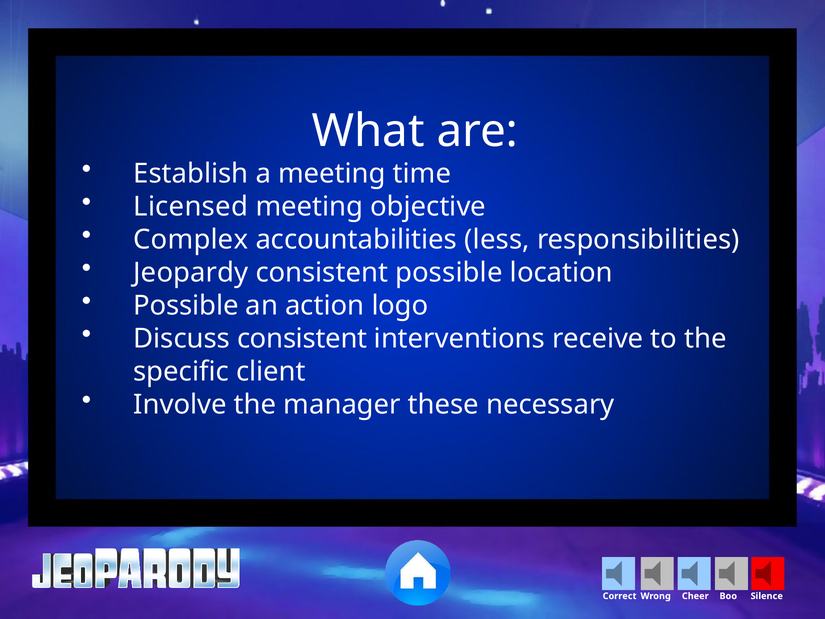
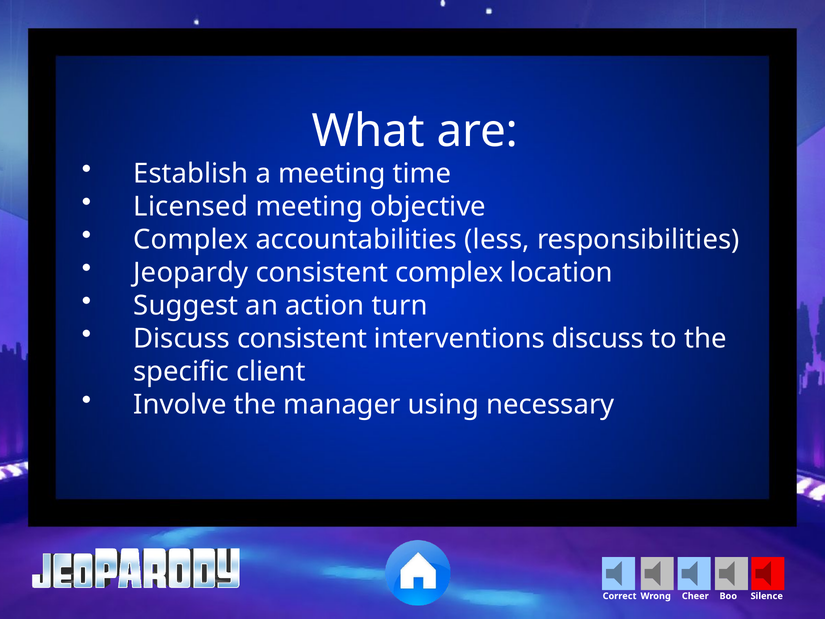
consistent possible: possible -> complex
Possible at (186, 306): Possible -> Suggest
logo: logo -> turn
interventions receive: receive -> discuss
these: these -> using
